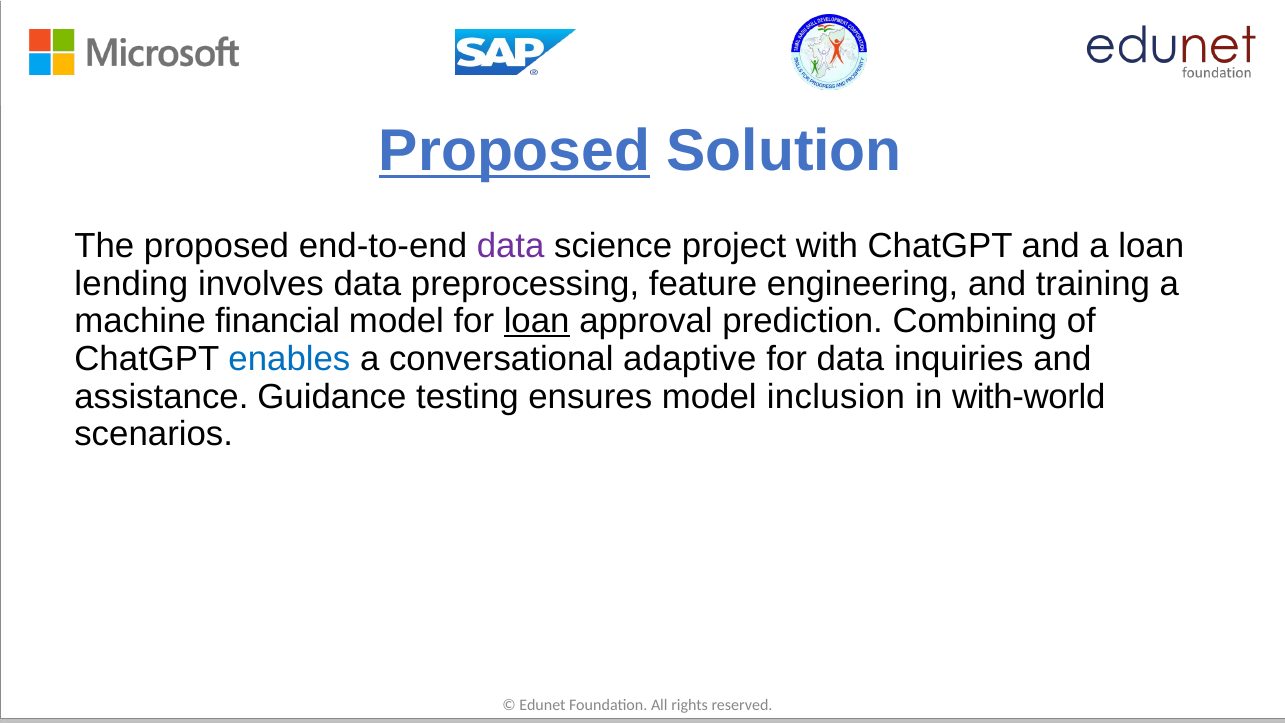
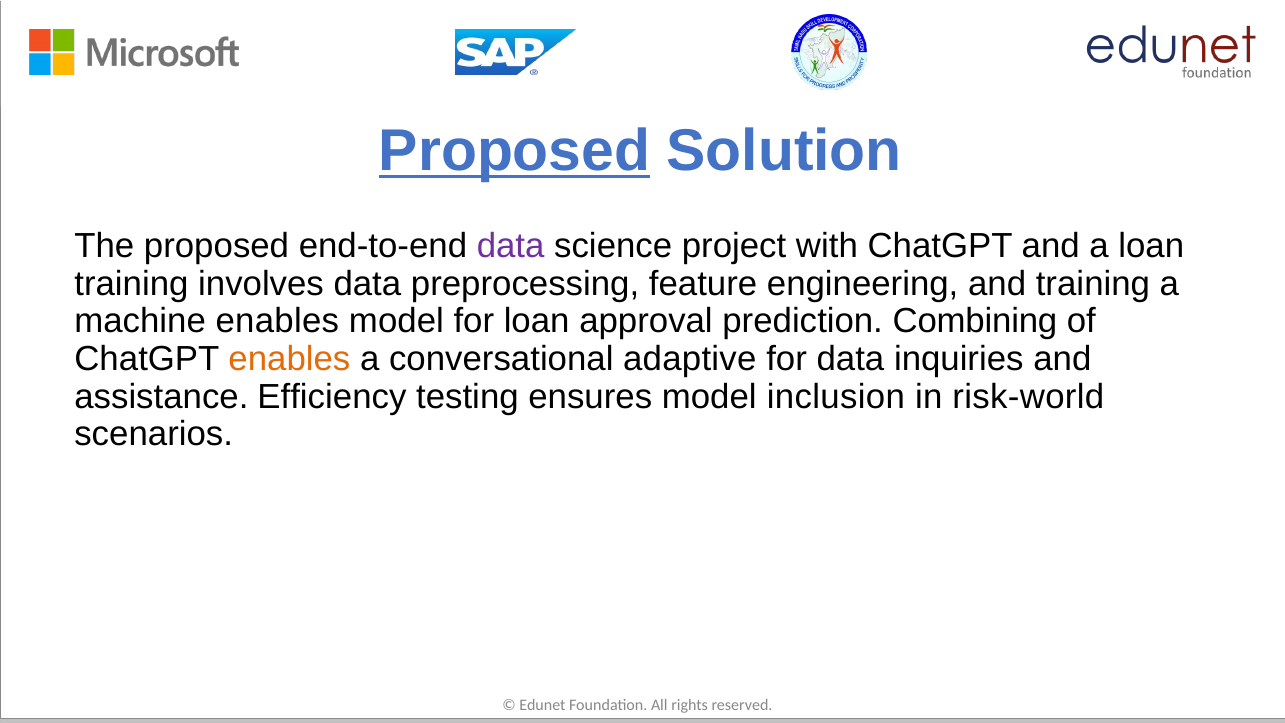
lending at (131, 284): lending -> training
machine financial: financial -> enables
loan at (537, 321) underline: present -> none
enables at (289, 359) colour: blue -> orange
Guidance: Guidance -> Efficiency
with-world: with-world -> risk-world
